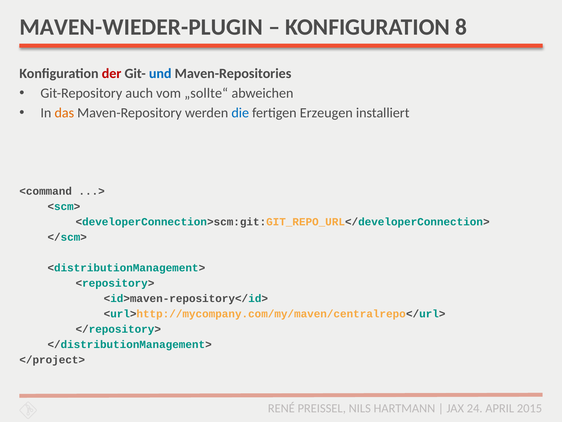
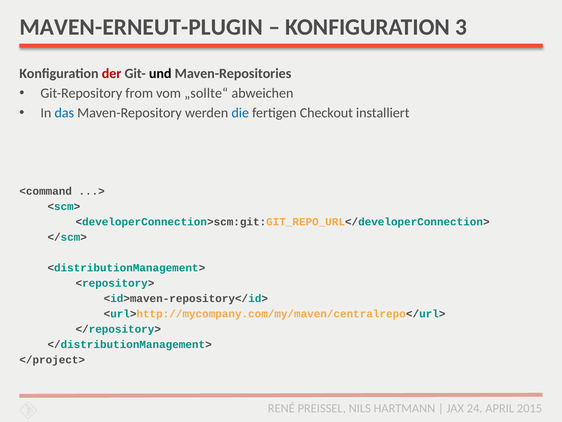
MAVEN-WIEDER-PLUGIN: MAVEN-WIEDER-PLUGIN -> MAVEN-ERNEUT-PLUGIN
8: 8 -> 3
und colour: blue -> black
auch: auch -> from
das colour: orange -> blue
Erzeugen: Erzeugen -> Checkout
